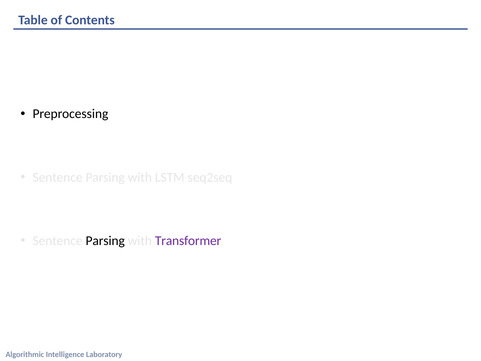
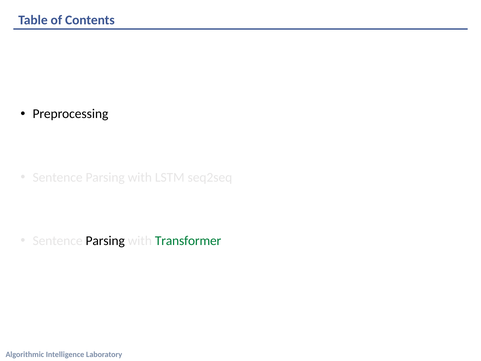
Transformer colour: purple -> green
